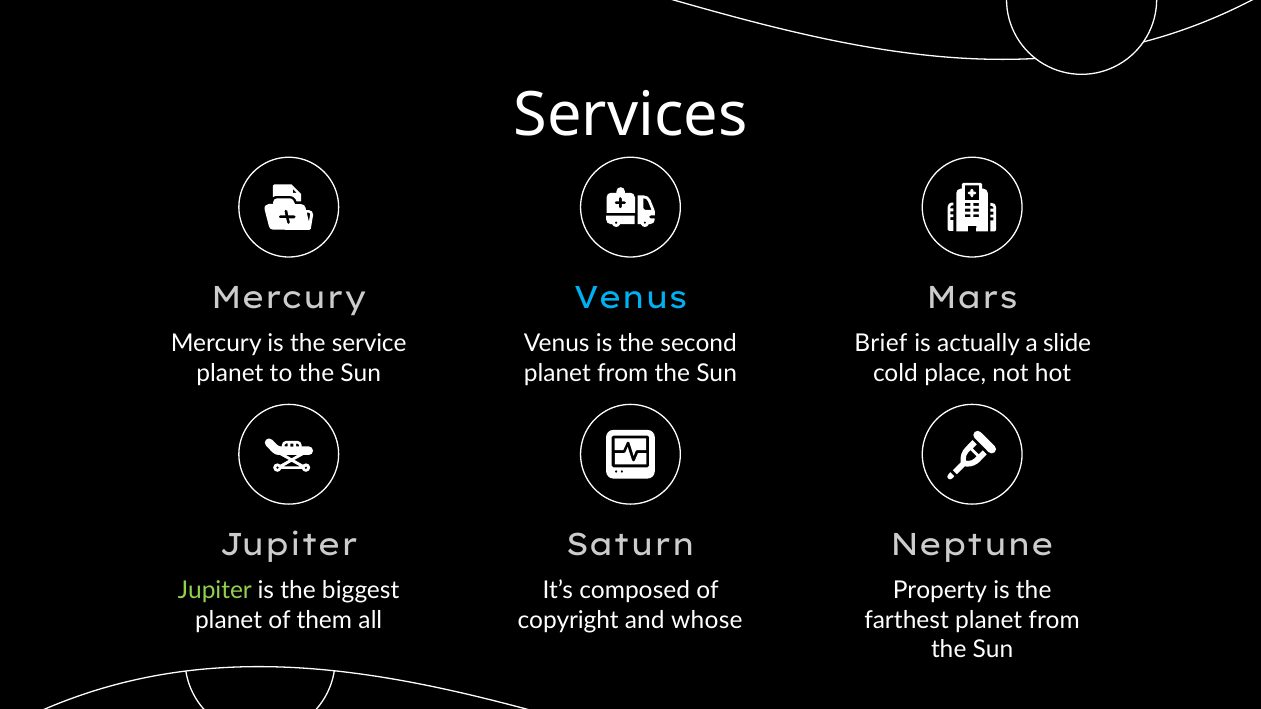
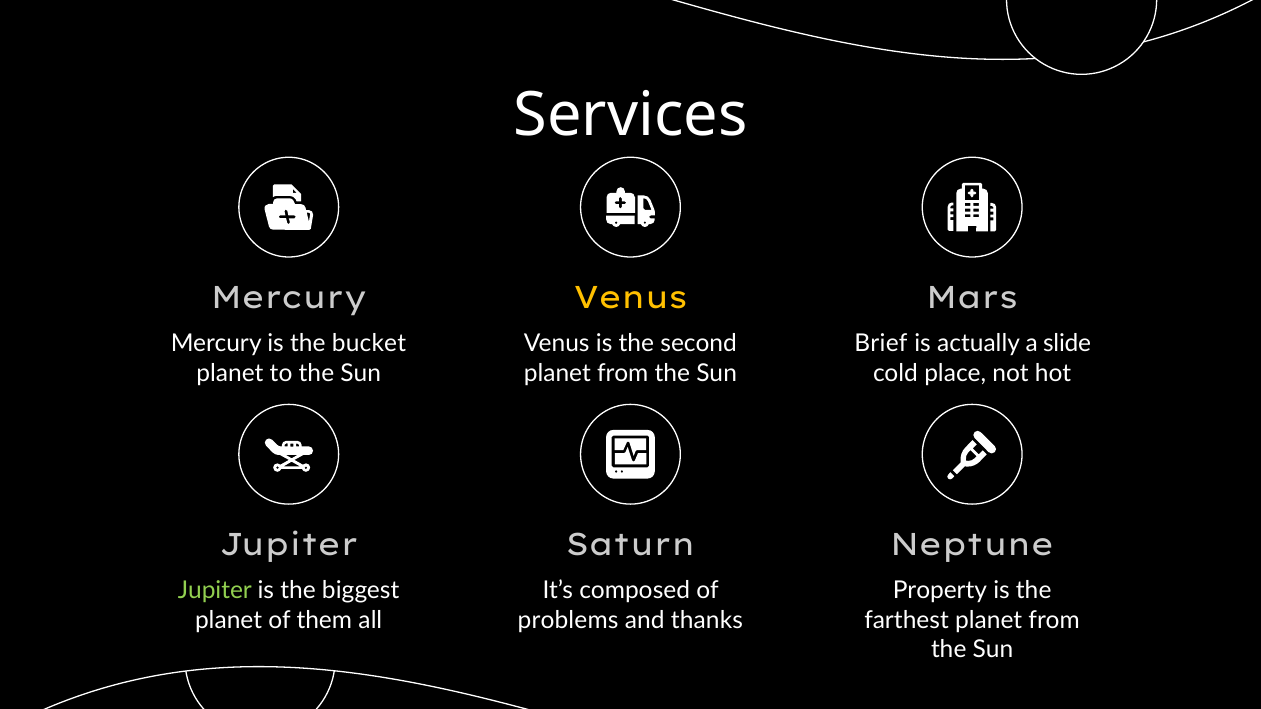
Venus at (631, 298) colour: light blue -> yellow
service: service -> bucket
copyright: copyright -> problems
whose: whose -> thanks
